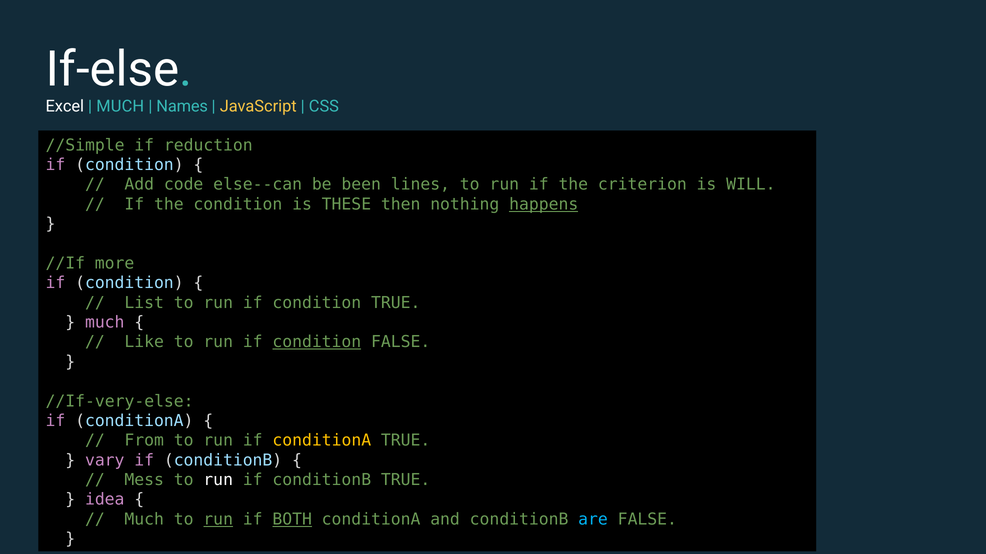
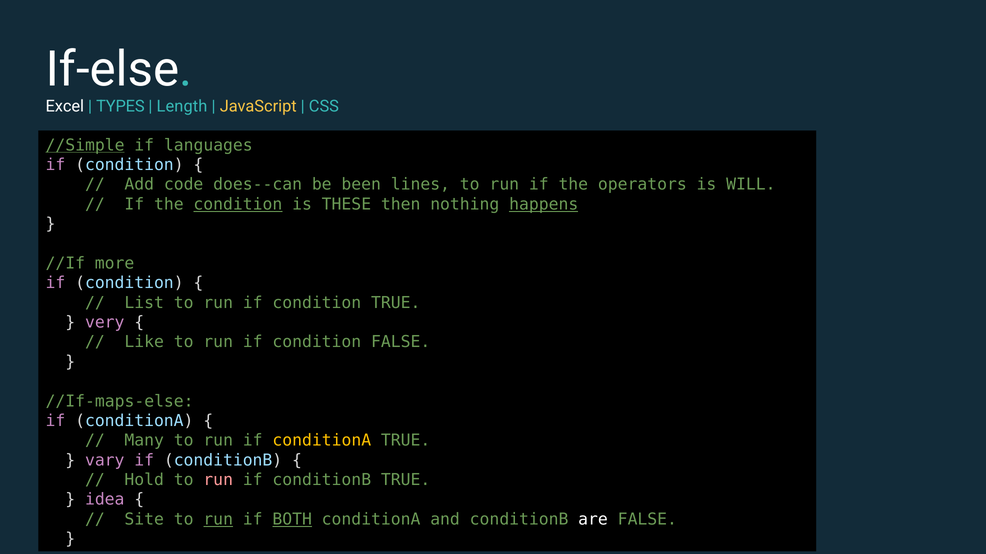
MUCH at (120, 106): MUCH -> TYPES
Names: Names -> Length
//Simple underline: none -> present
reduction: reduction -> languages
else--can: else--can -> does--can
criterion: criterion -> operators
condition at (238, 204) underline: none -> present
much at (105, 323): much -> very
condition at (317, 342) underline: present -> none
//If-very-else: //If-very-else -> //If-maps-else
From: From -> Many
Mess: Mess -> Hold
run at (218, 480) colour: white -> pink
Much at (144, 520): Much -> Site
are colour: light blue -> white
